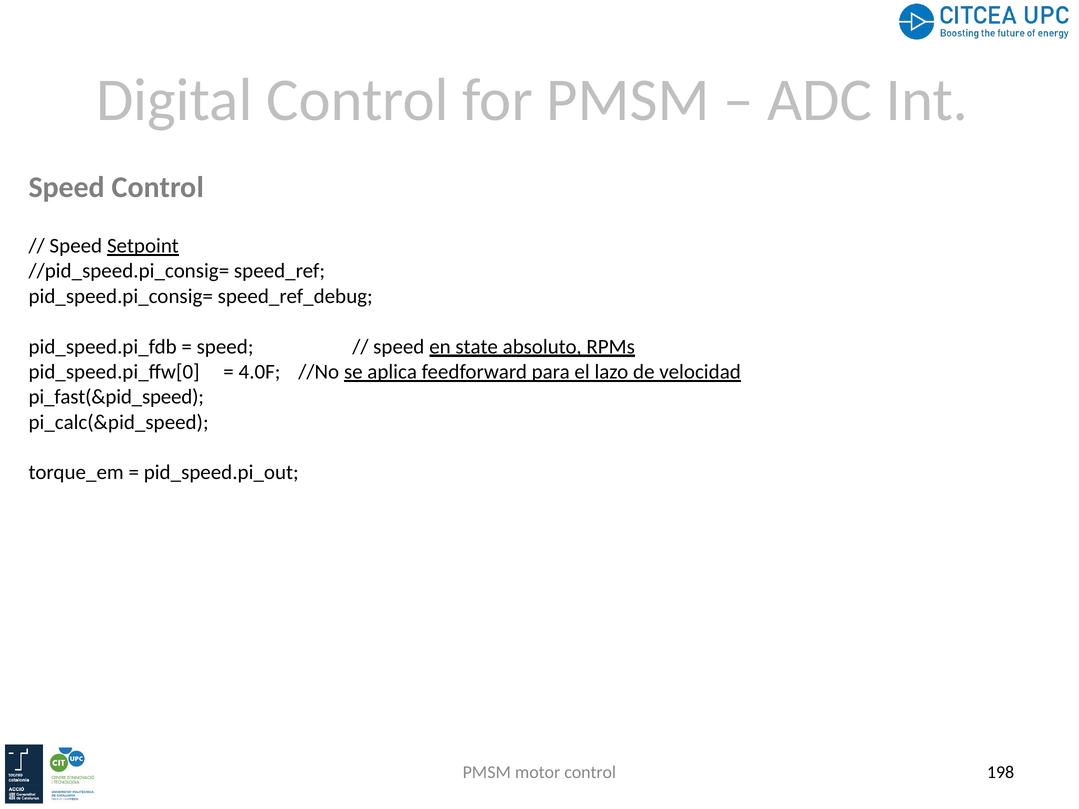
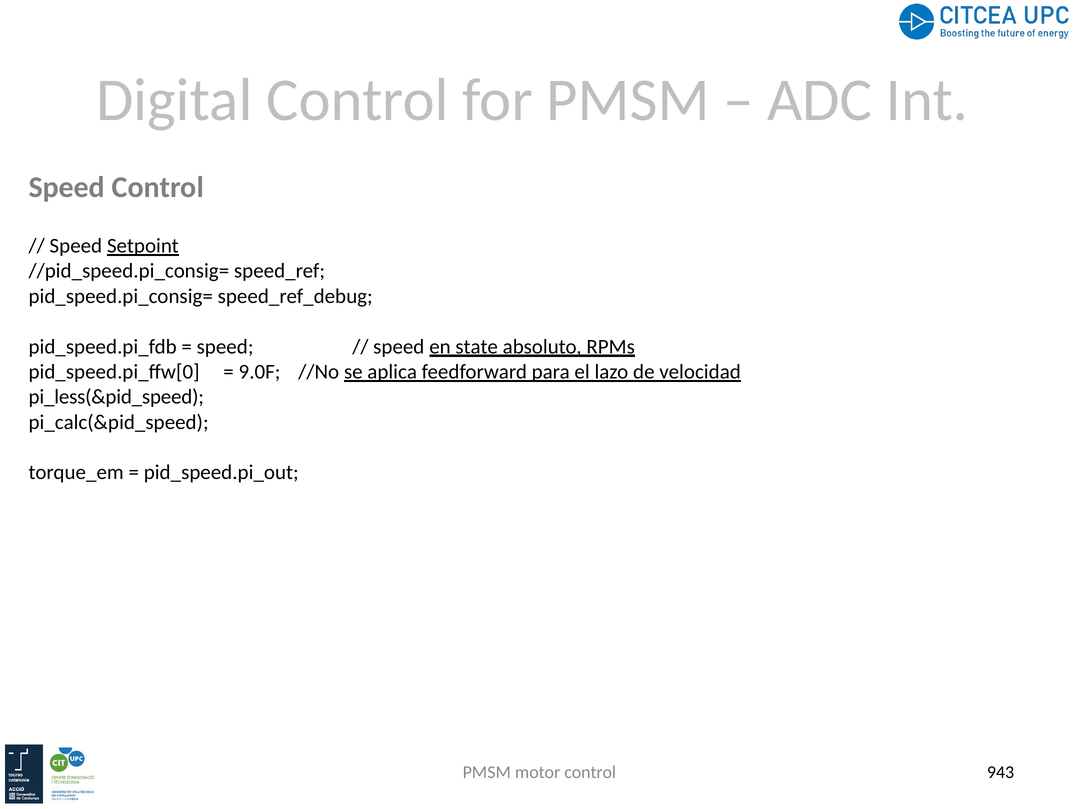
4.0F: 4.0F -> 9.0F
pi_fast(&pid_speed: pi_fast(&pid_speed -> pi_less(&pid_speed
198: 198 -> 943
